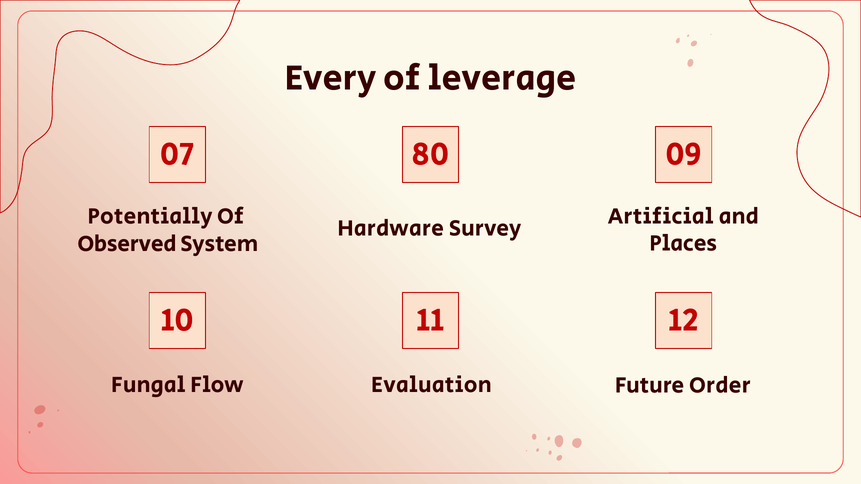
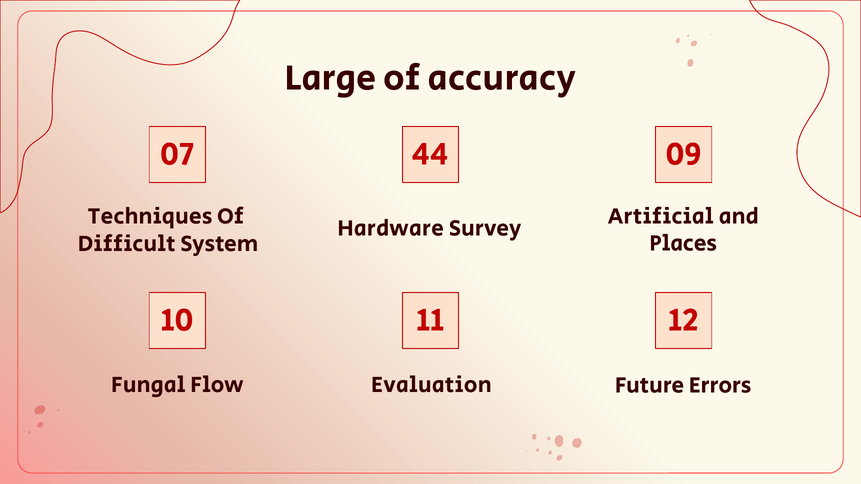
Every: Every -> Large
leverage: leverage -> accuracy
80: 80 -> 44
Potentially: Potentially -> Techniques
Observed: Observed -> Difficult
Order: Order -> Errors
